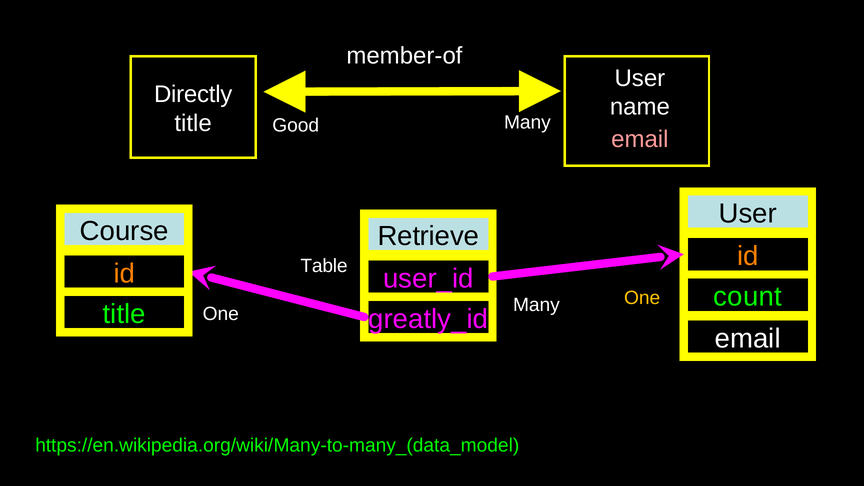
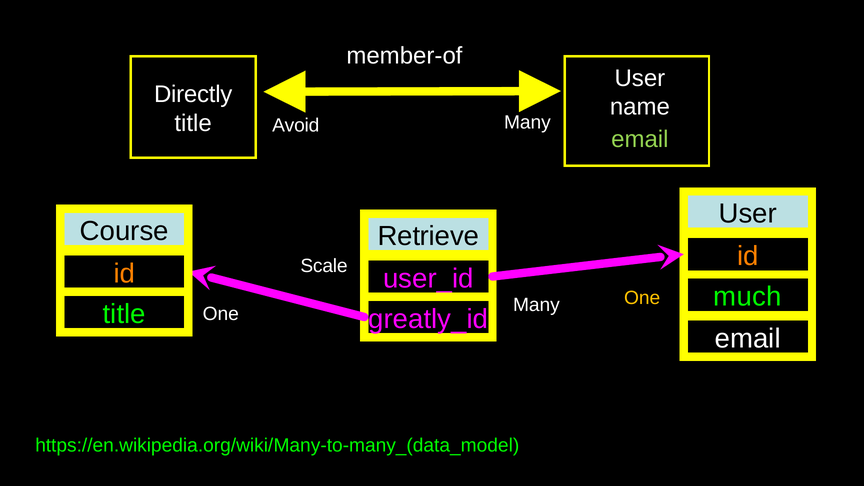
Good: Good -> Avoid
email at (640, 139) colour: pink -> light green
Table: Table -> Scale
count: count -> much
